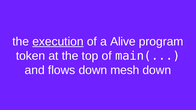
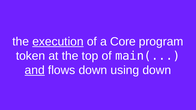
Alive: Alive -> Core
and underline: none -> present
mesh: mesh -> using
